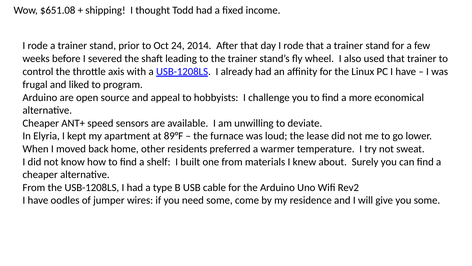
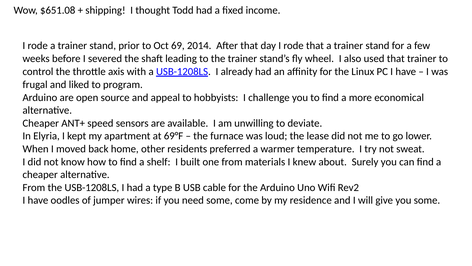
24: 24 -> 69
89°F: 89°F -> 69°F
